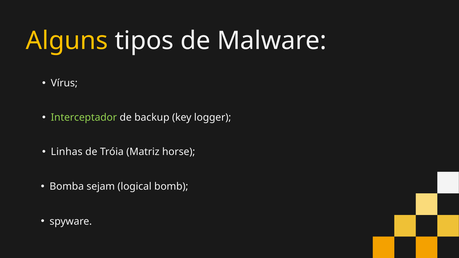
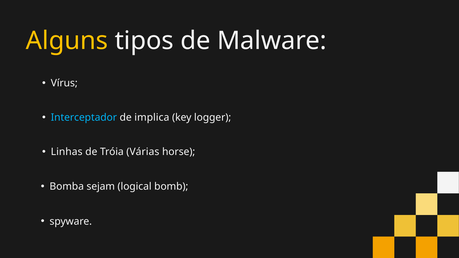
Interceptador colour: light green -> light blue
backup: backup -> implica
Matriz: Matriz -> Várias
